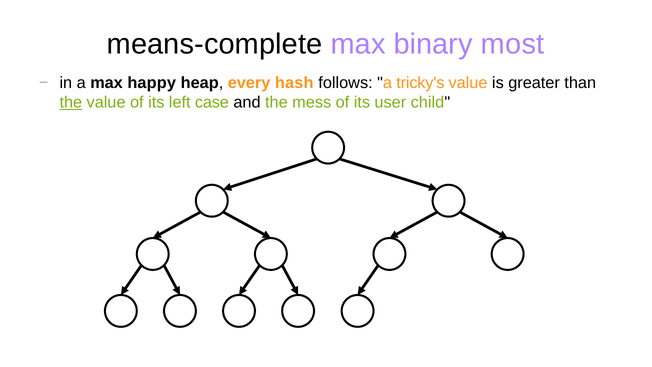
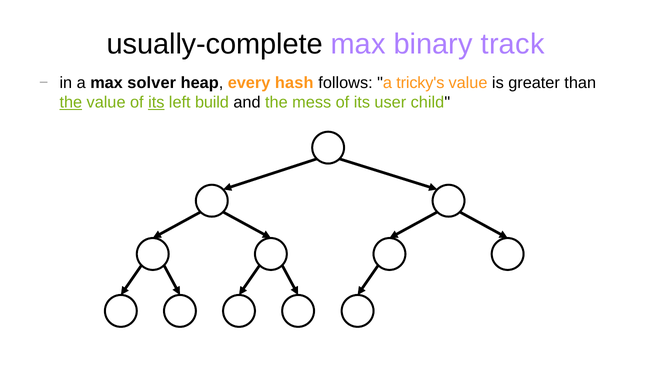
means-complete: means-complete -> usually-complete
most: most -> track
happy: happy -> solver
its at (156, 102) underline: none -> present
case: case -> build
